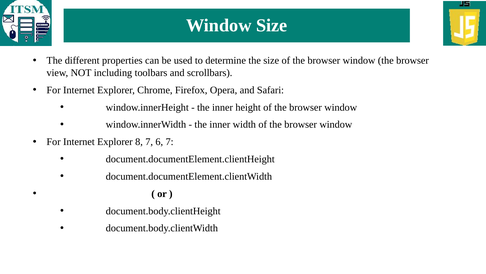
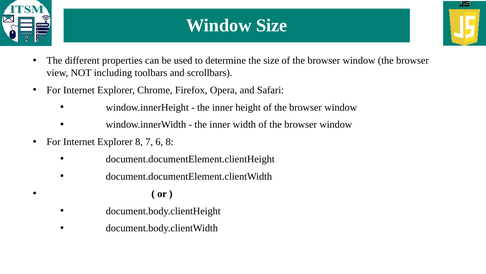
6 7: 7 -> 8
